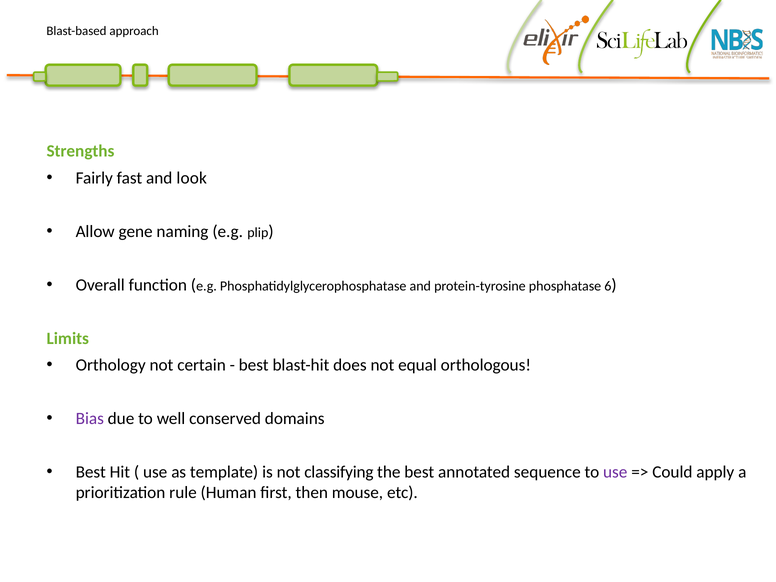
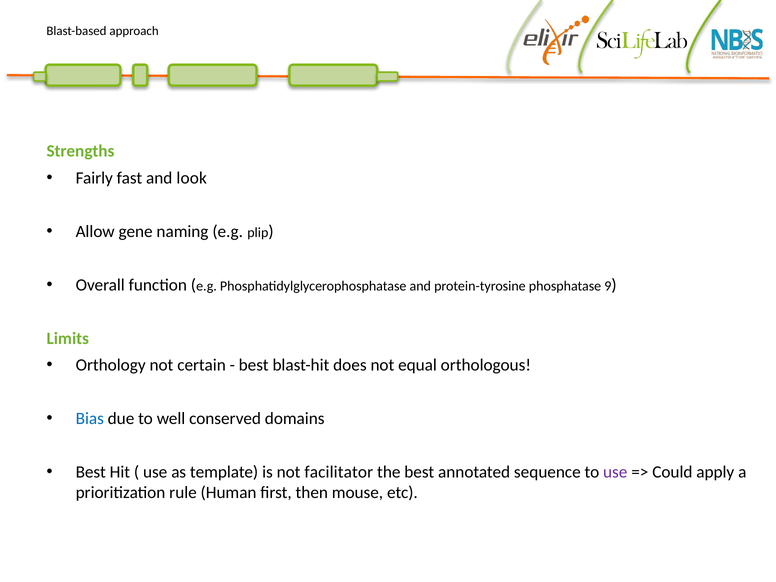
6: 6 -> 9
Bias colour: purple -> blue
classifying: classifying -> facilitator
